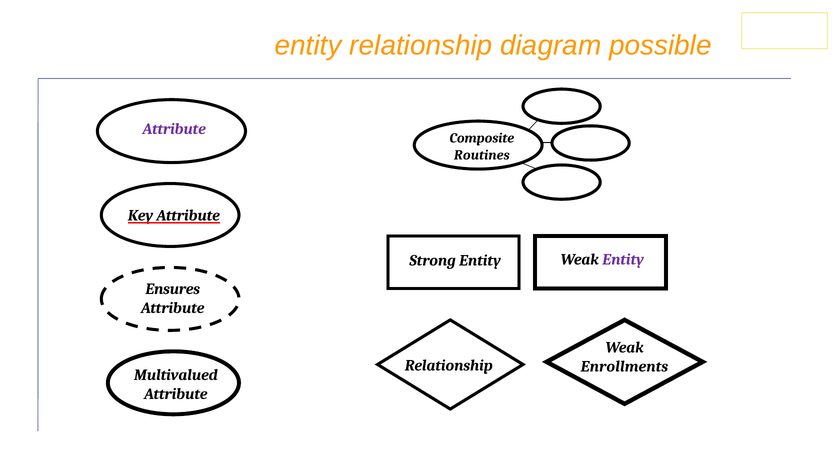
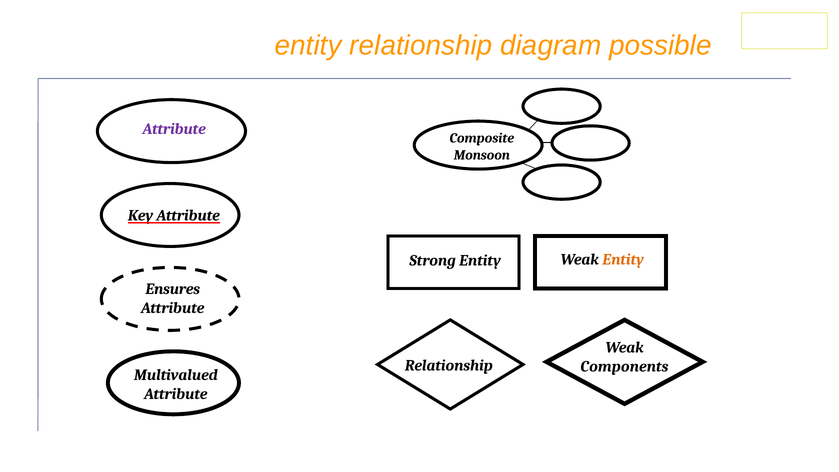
Routines: Routines -> Monsoon
Entity at (623, 260) colour: purple -> orange
Enrollments: Enrollments -> Components
